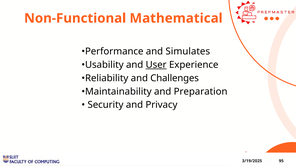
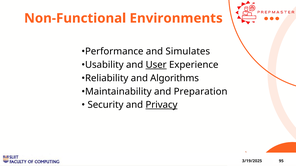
Mathematical: Mathematical -> Environments
Challenges: Challenges -> Algorithms
Privacy underline: none -> present
